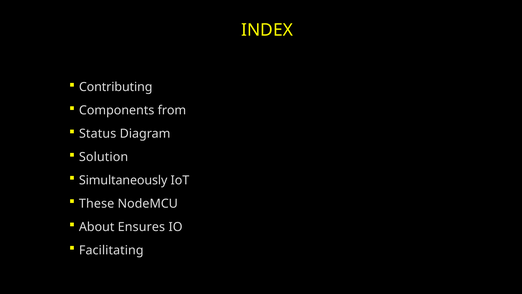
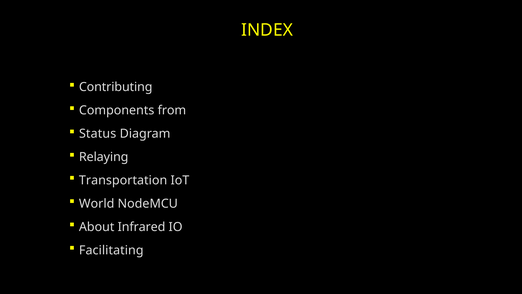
Solution: Solution -> Relaying
Simultaneously: Simultaneously -> Transportation
These: These -> World
Ensures: Ensures -> Infrared
